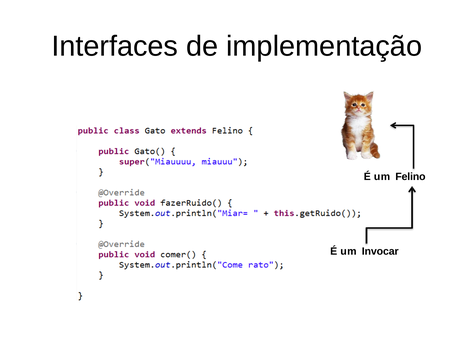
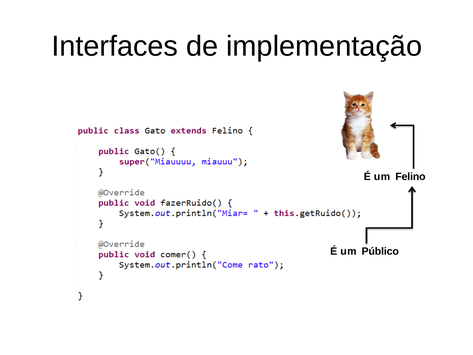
Invocar: Invocar -> Público
